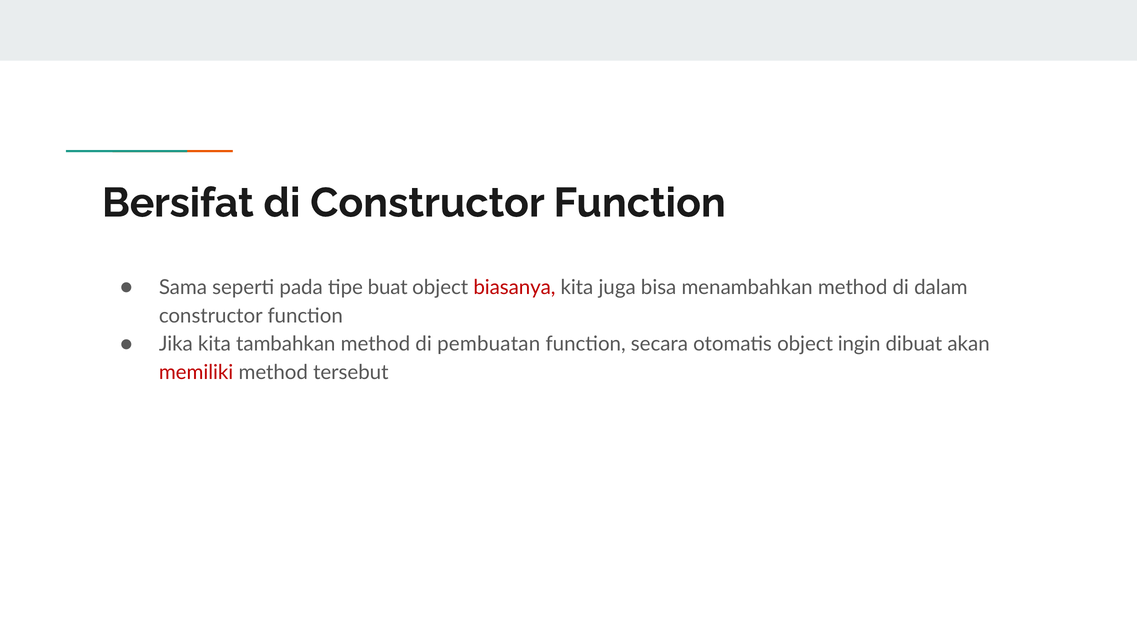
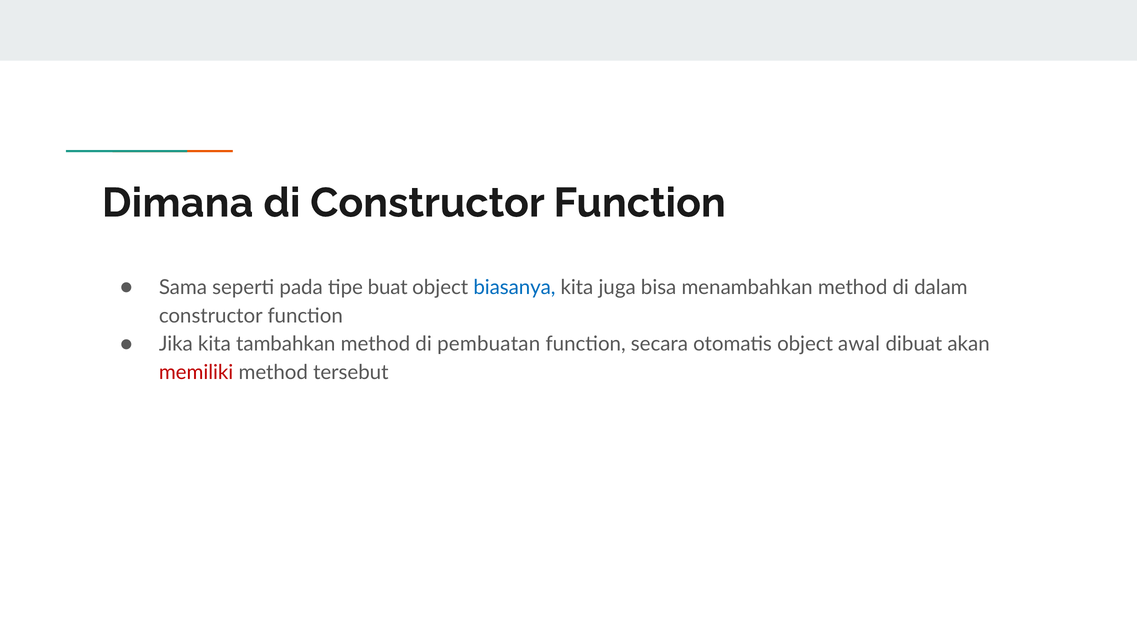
Bersifat: Bersifat -> Dimana
biasanya colour: red -> blue
ingin: ingin -> awal
